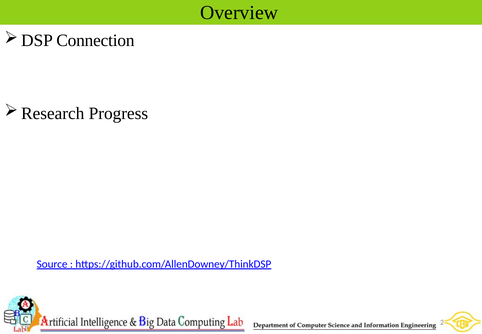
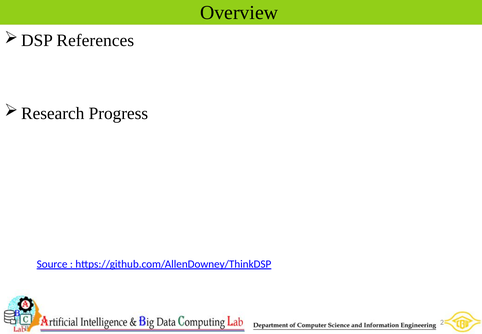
Connection: Connection -> References
